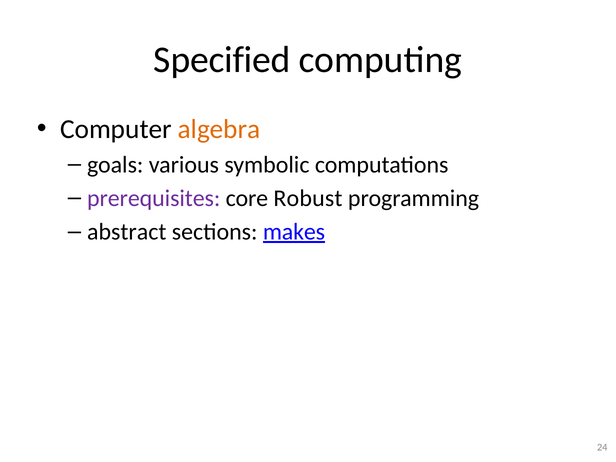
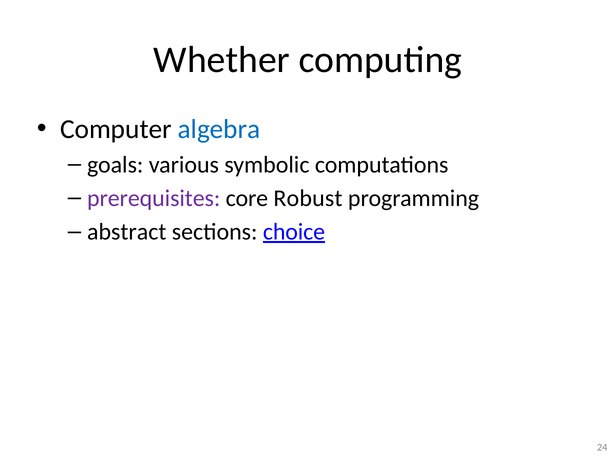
Specified: Specified -> Whether
algebra colour: orange -> blue
makes: makes -> choice
